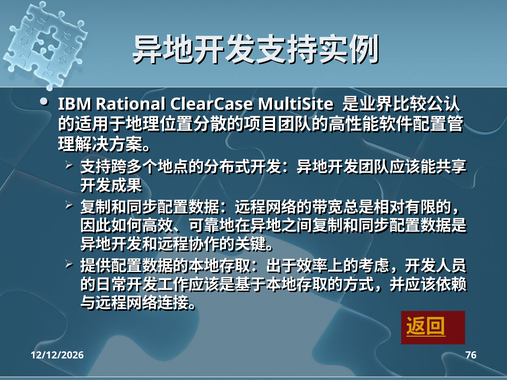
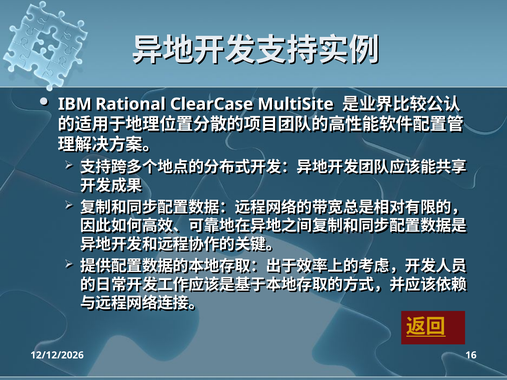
76: 76 -> 16
